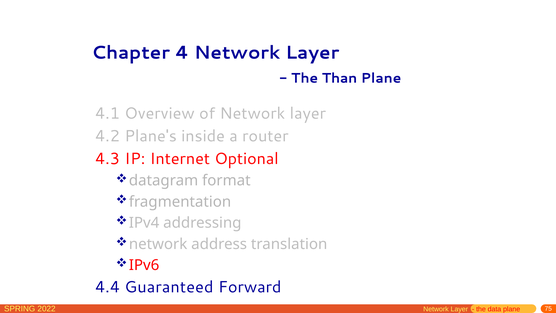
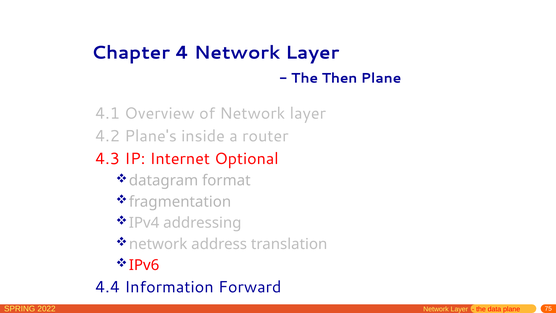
Than: Than -> Then
Guaranteed: Guaranteed -> Information
